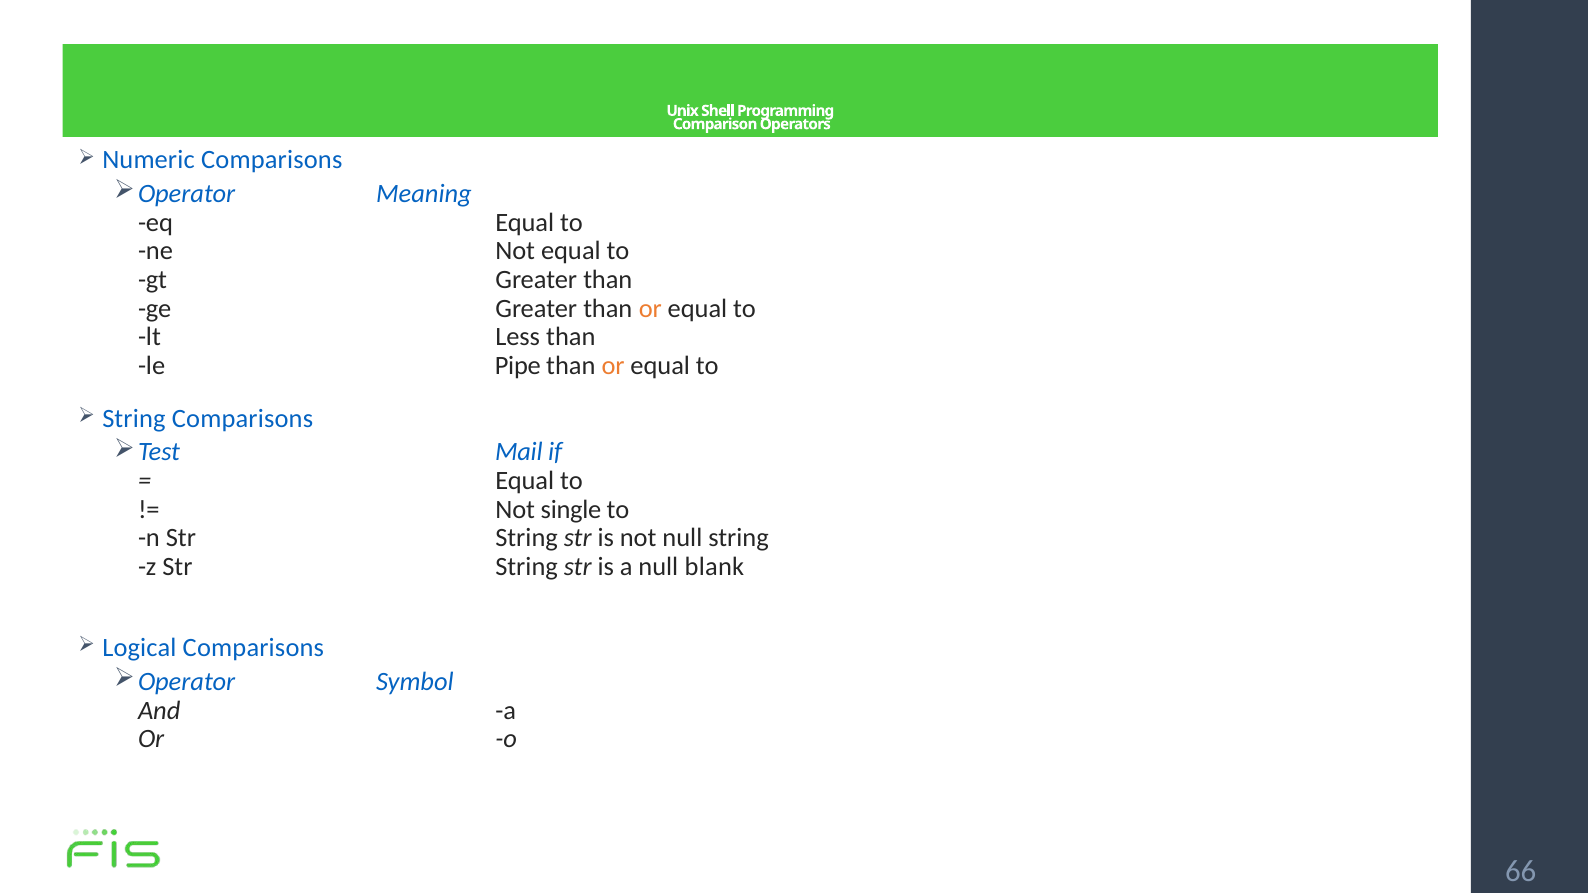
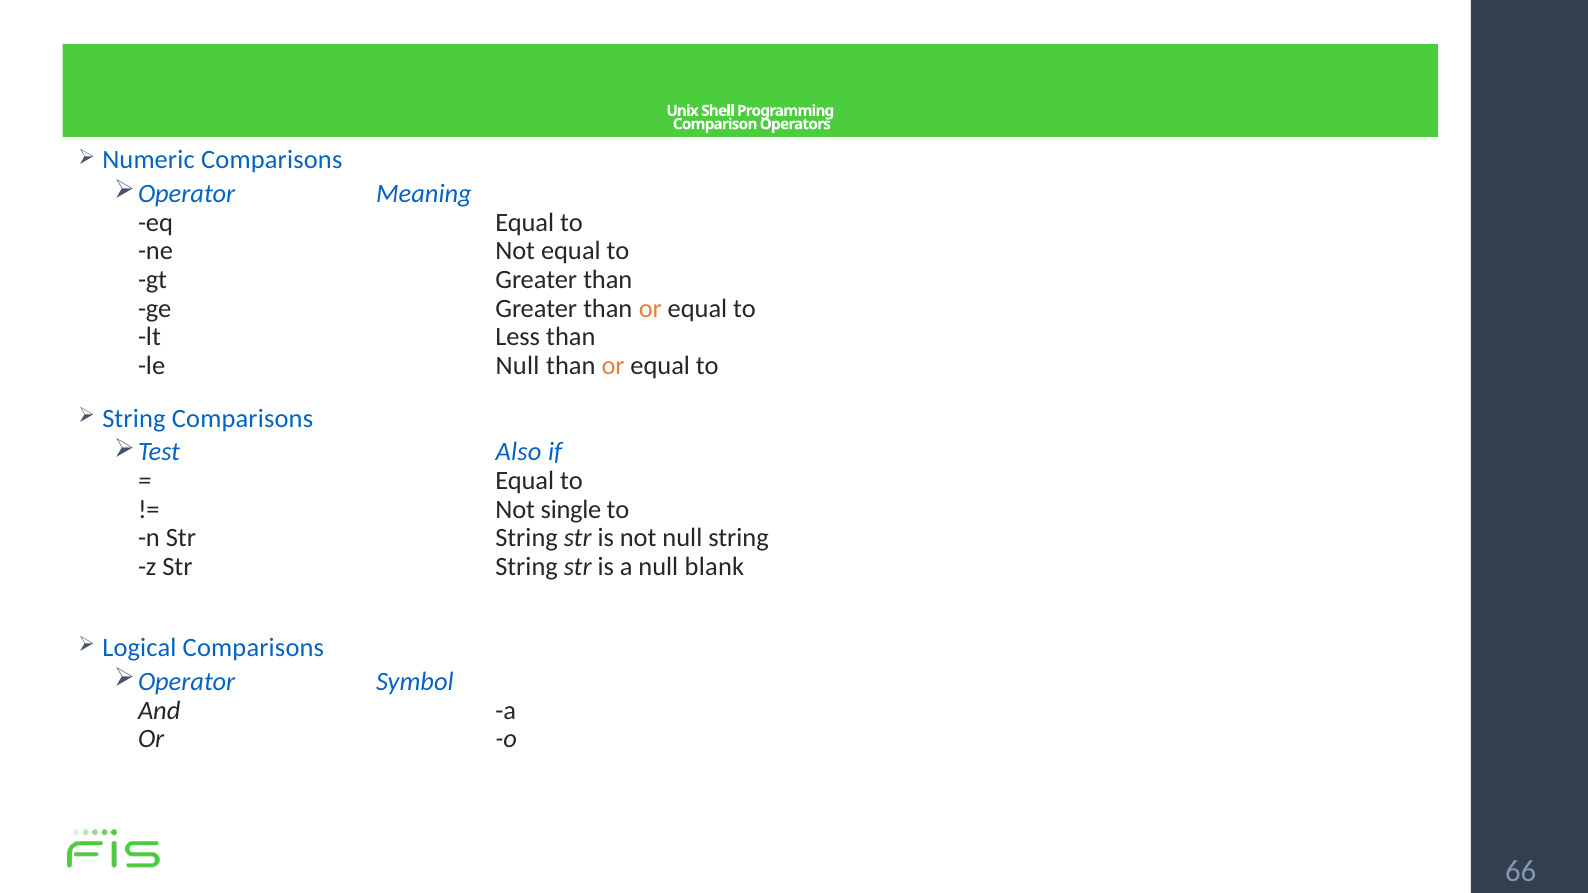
le Pipe: Pipe -> Null
Mail: Mail -> Also
